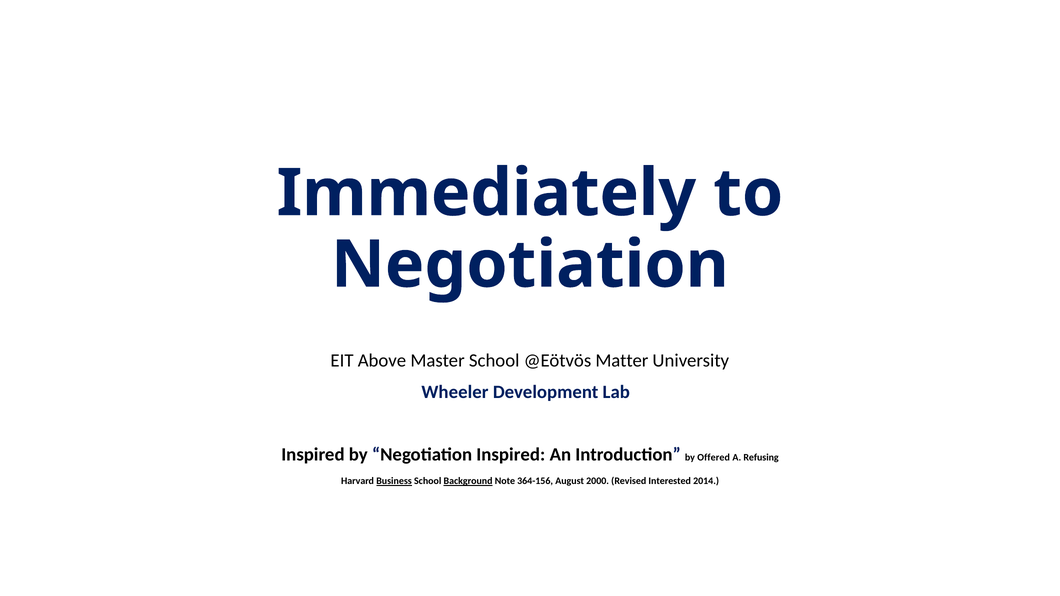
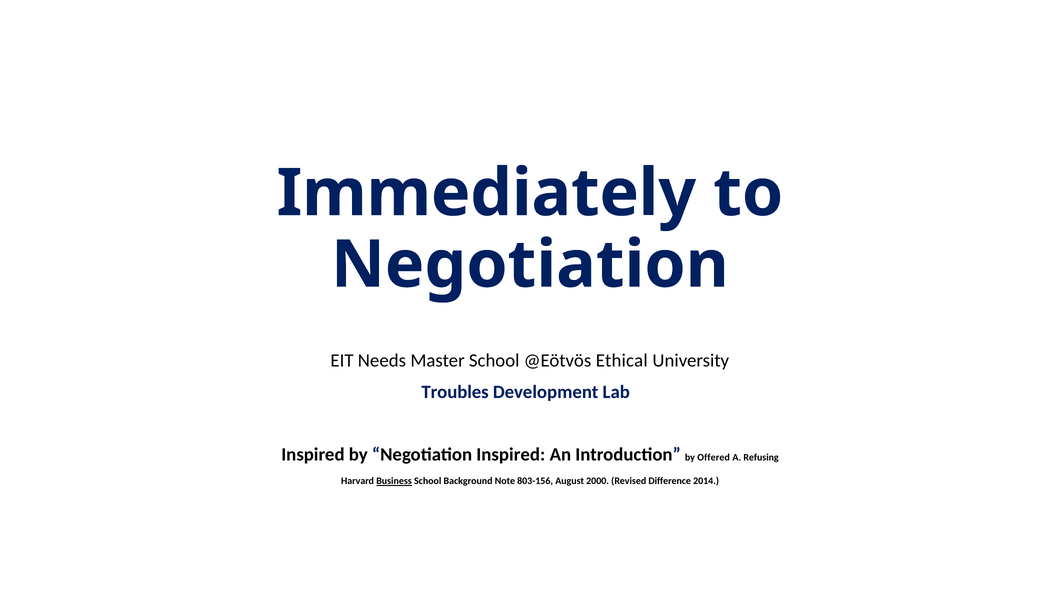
Above: Above -> Needs
Matter: Matter -> Ethical
Wheeler: Wheeler -> Troubles
Background underline: present -> none
364-156: 364-156 -> 803-156
Interested: Interested -> Difference
